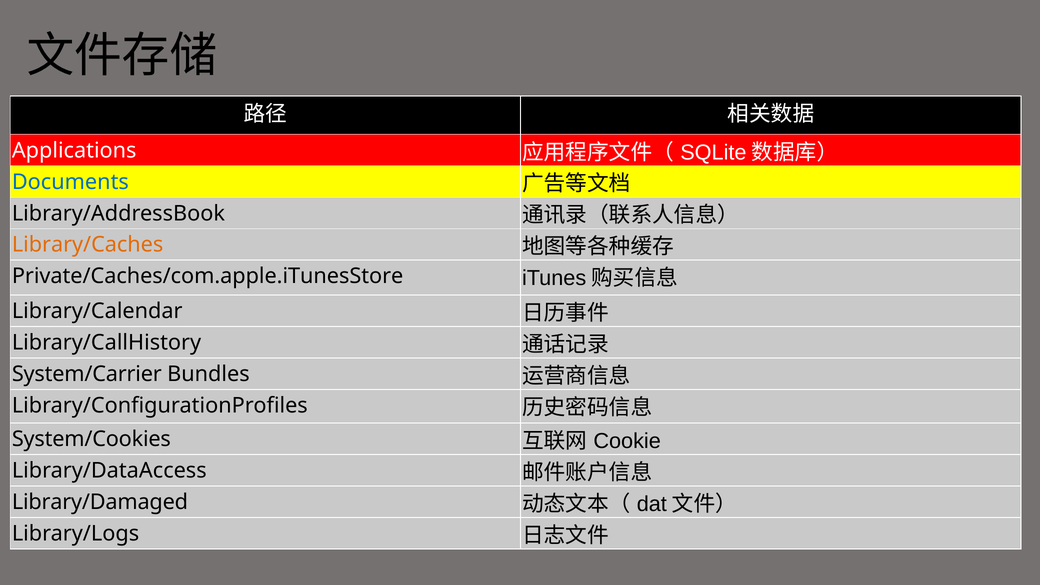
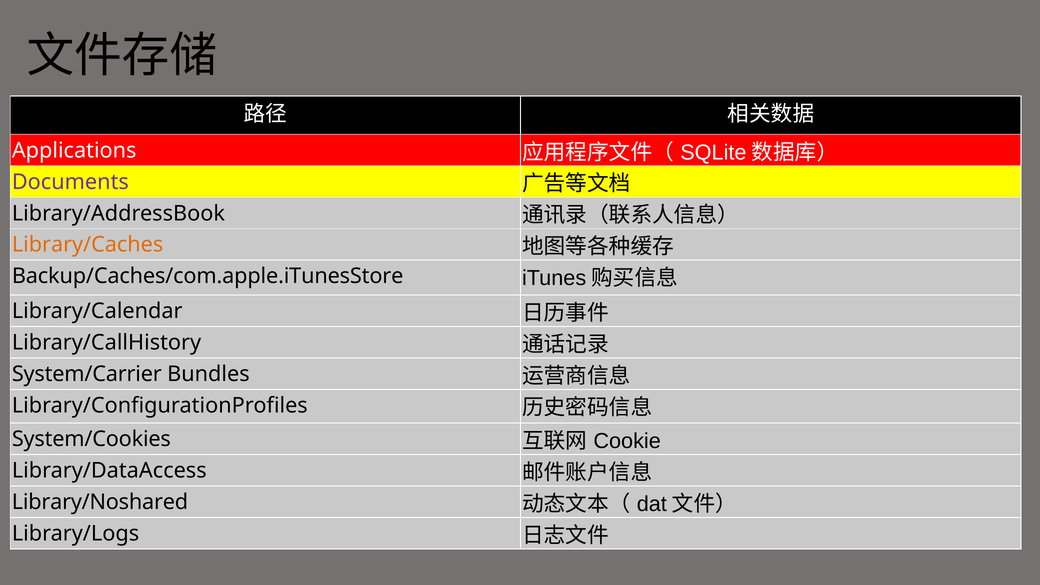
Documents colour: blue -> purple
Private/Caches/com.apple.iTunesStore: Private/Caches/com.apple.iTunesStore -> Backup/Caches/com.apple.iTunesStore
Library/Damaged: Library/Damaged -> Library/Noshared
